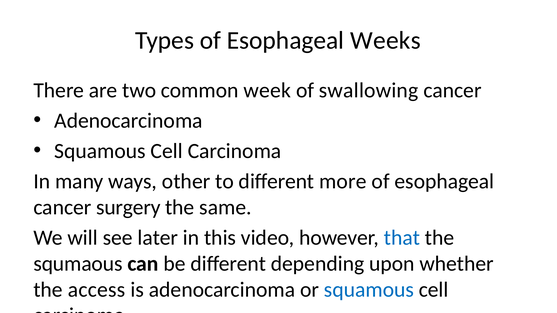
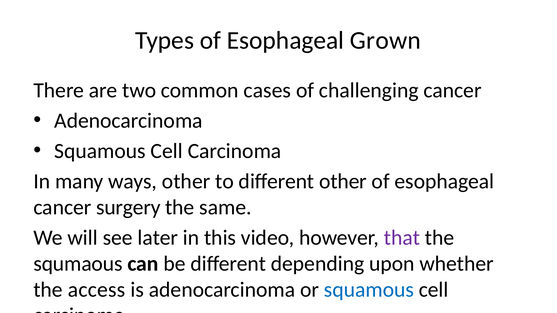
Weeks: Weeks -> Grown
week: week -> cases
swallowing: swallowing -> challenging
different more: more -> other
that colour: blue -> purple
